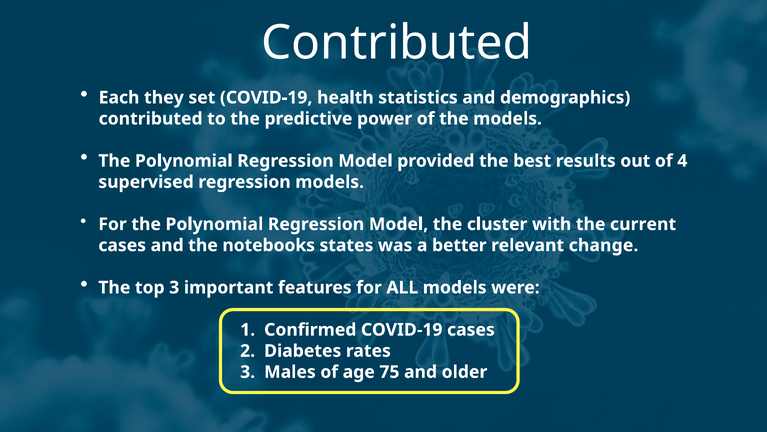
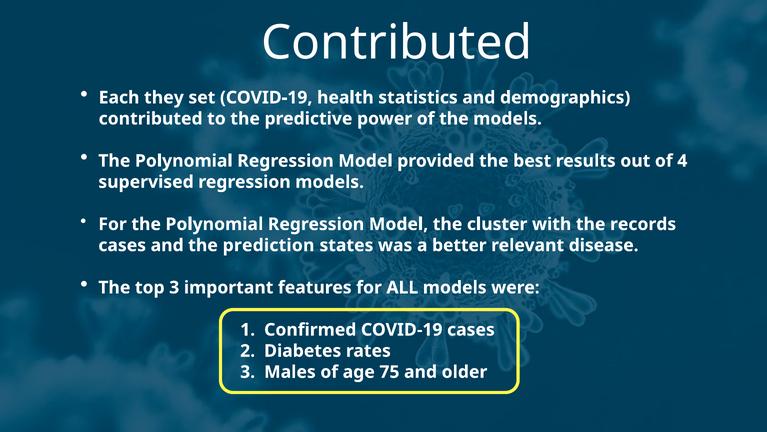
current: current -> records
notebooks: notebooks -> prediction
change: change -> disease
